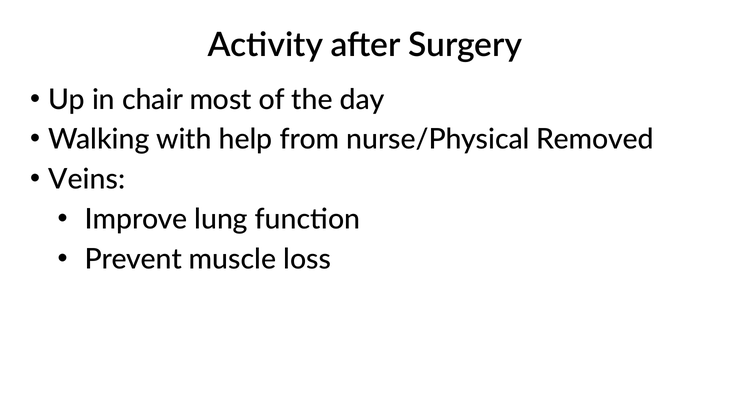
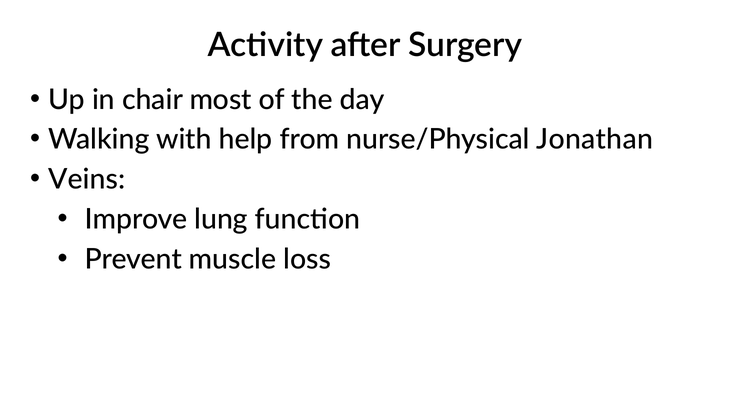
Removed: Removed -> Jonathan
